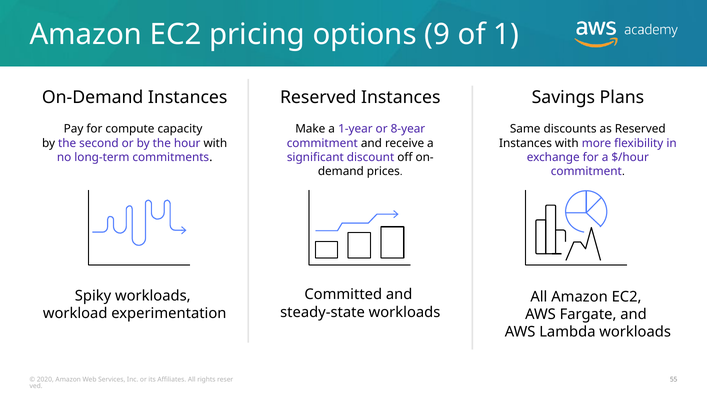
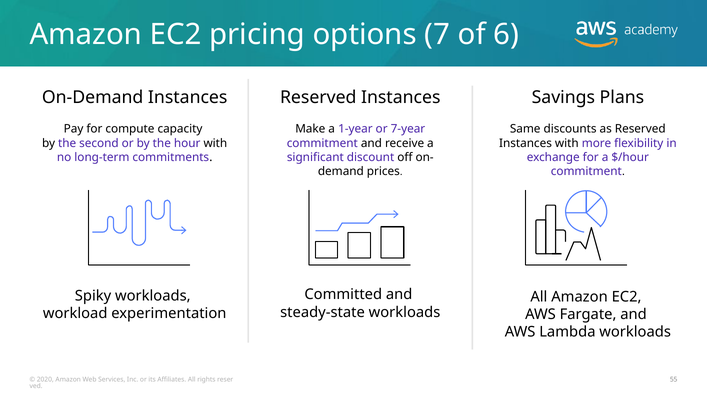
9: 9 -> 7
1: 1 -> 6
8-year: 8-year -> 7-year
